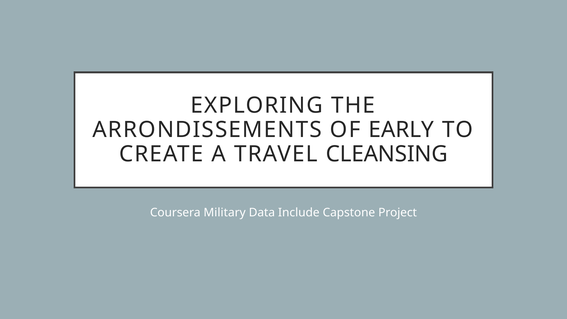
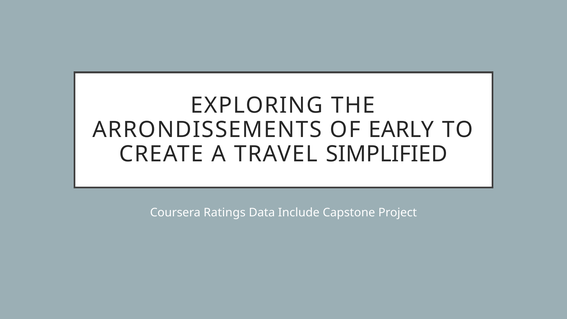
CLEANSING: CLEANSING -> SIMPLIFIED
Military: Military -> Ratings
